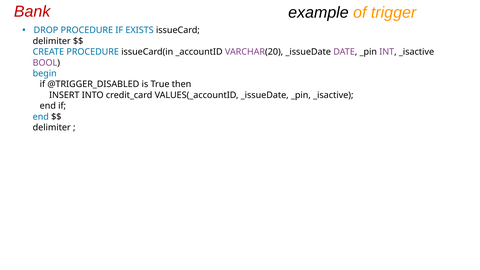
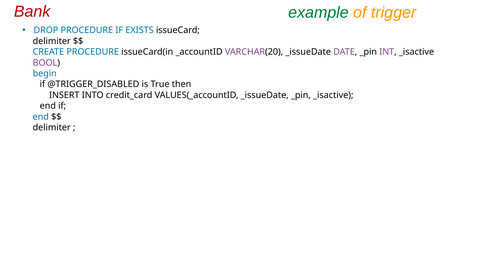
example colour: black -> green
